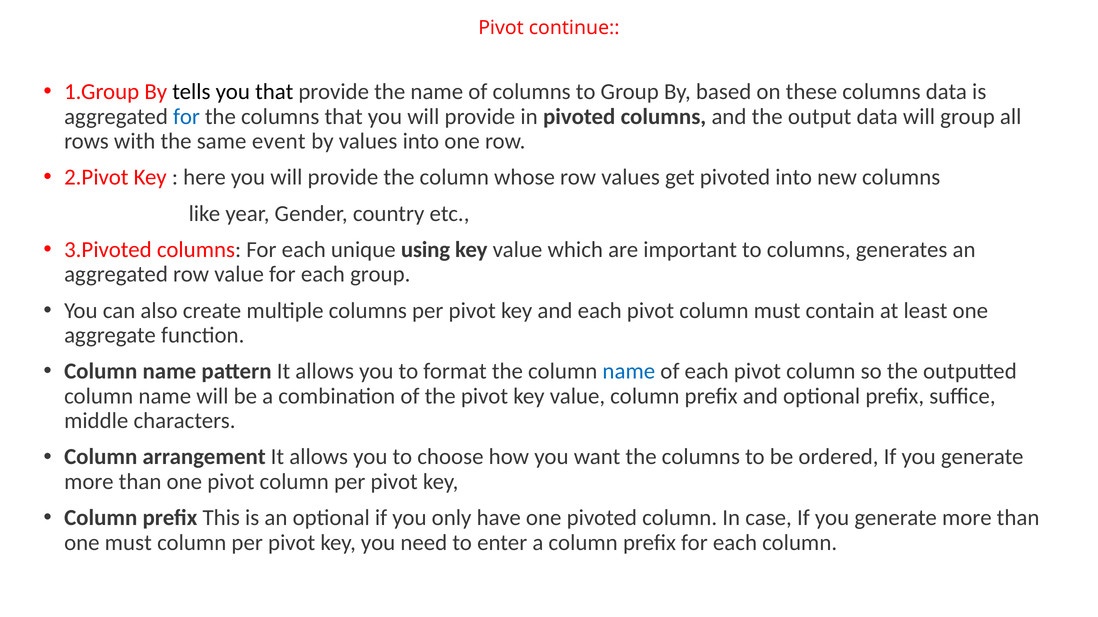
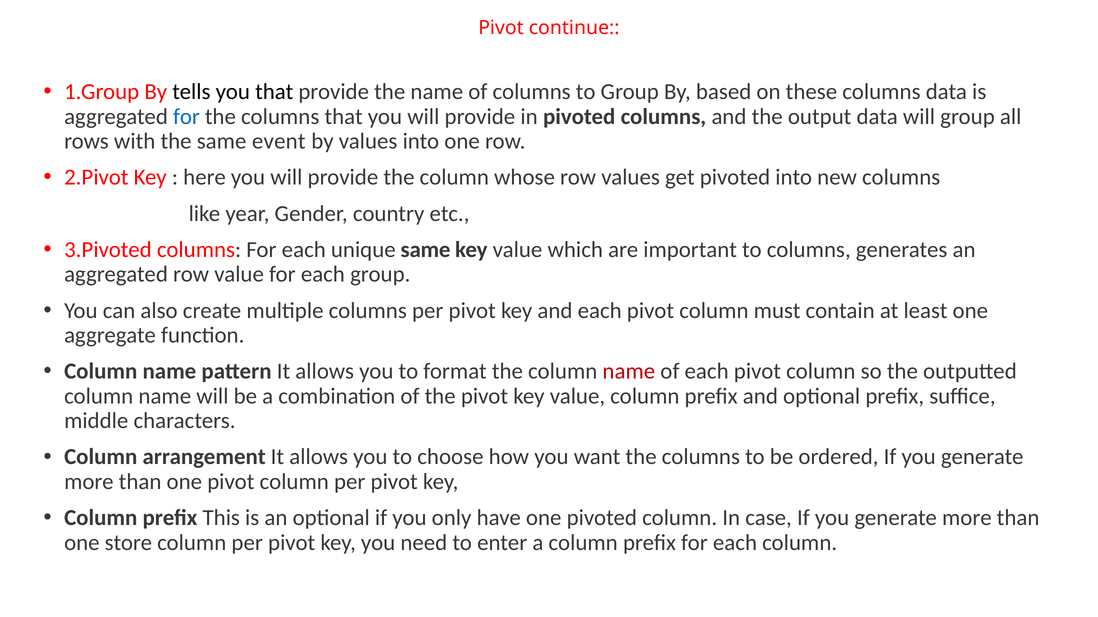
unique using: using -> same
name at (629, 372) colour: blue -> red
one must: must -> store
